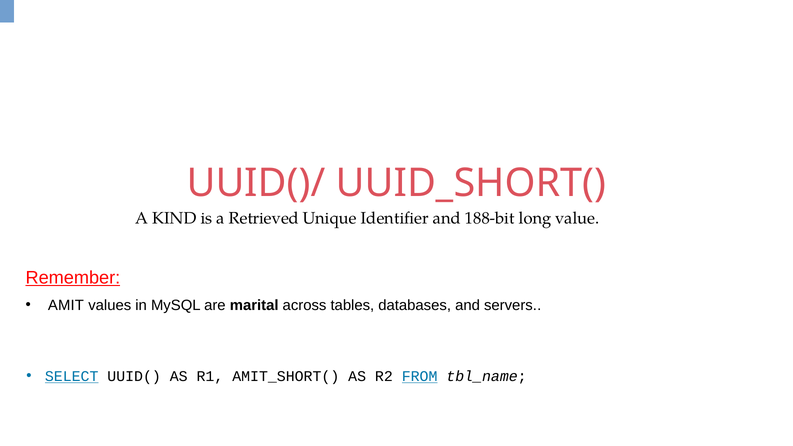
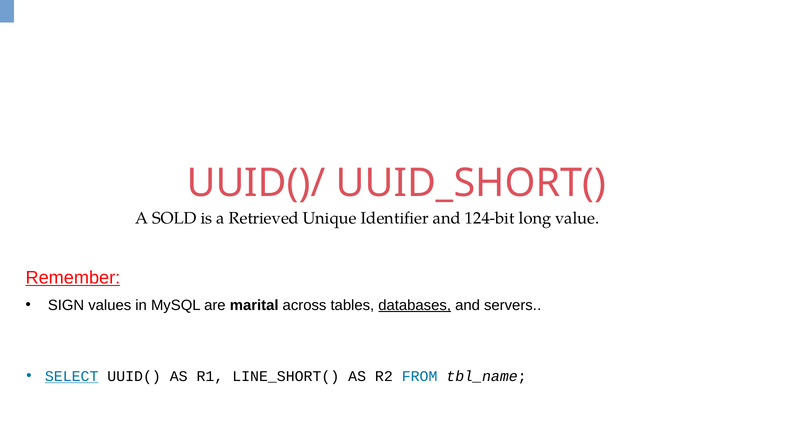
KIND: KIND -> SOLD
188-bit: 188-bit -> 124-bit
AMIT: AMIT -> SIGN
databases underline: none -> present
AMIT_SHORT(: AMIT_SHORT( -> LINE_SHORT(
FROM underline: present -> none
